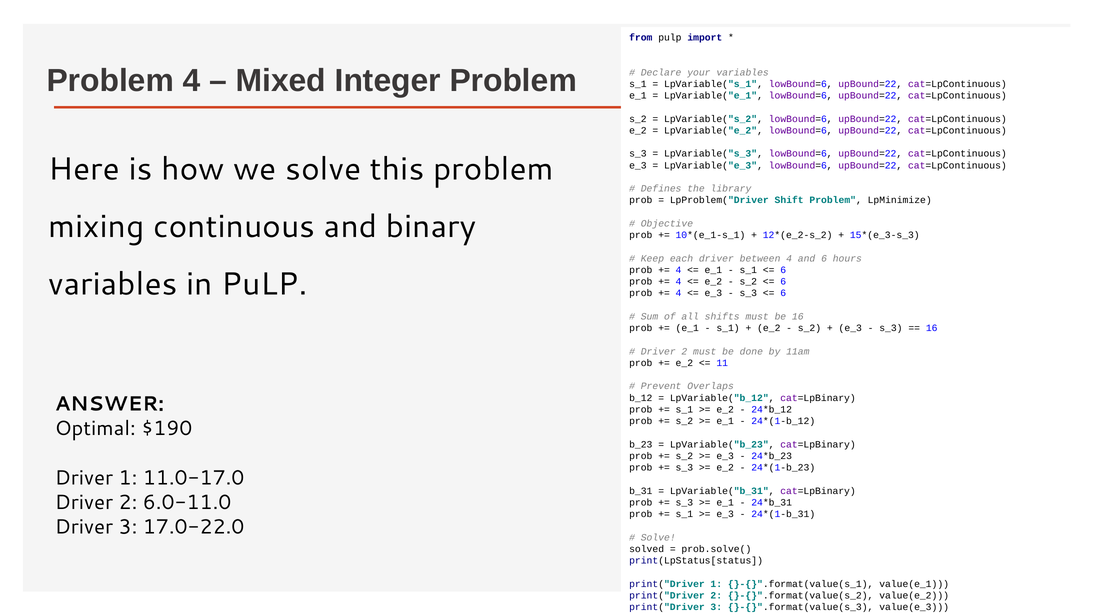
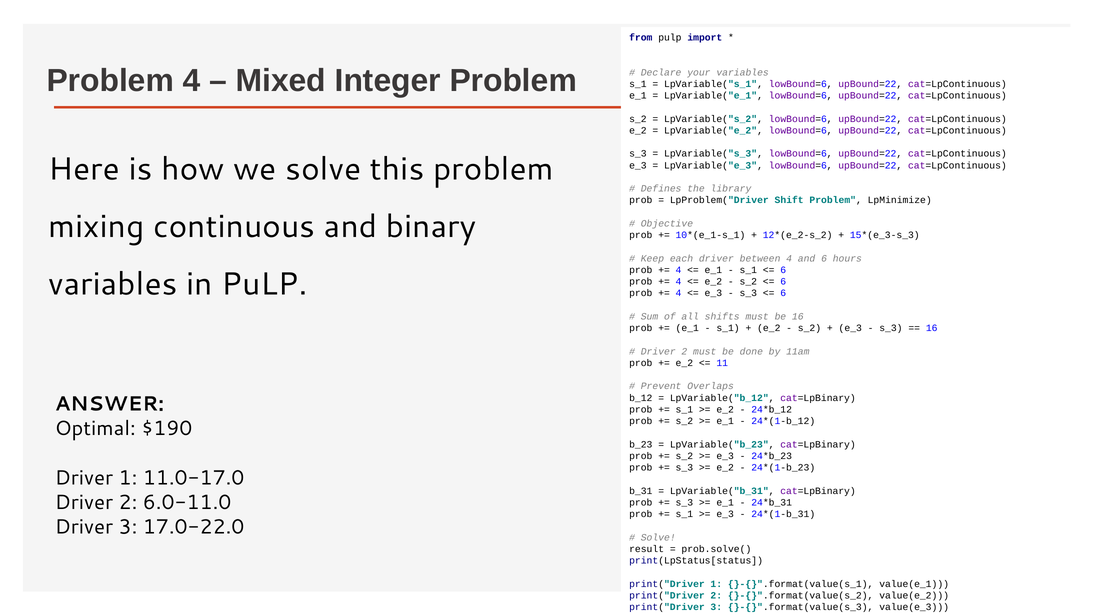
solved: solved -> result
